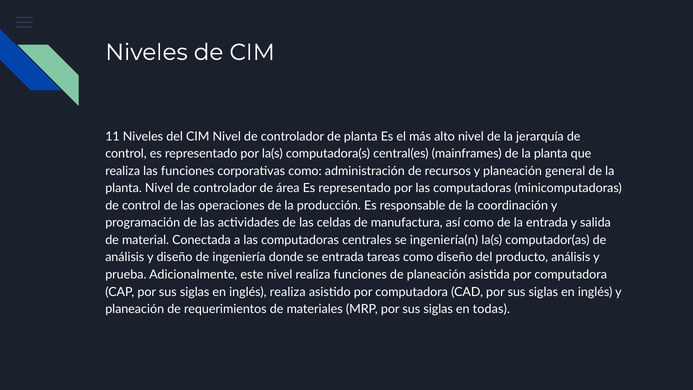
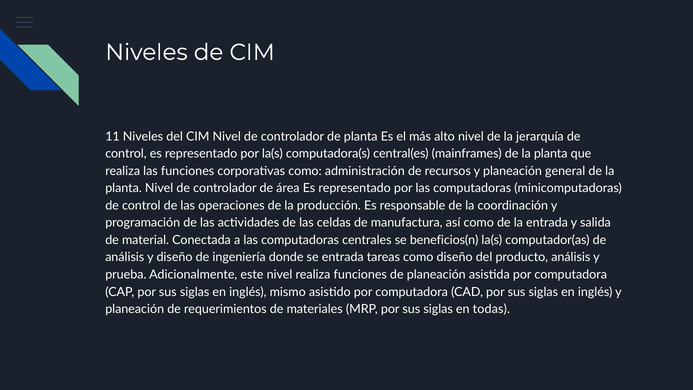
ingeniería(n: ingeniería(n -> beneficios(n
inglés realiza: realiza -> mismo
